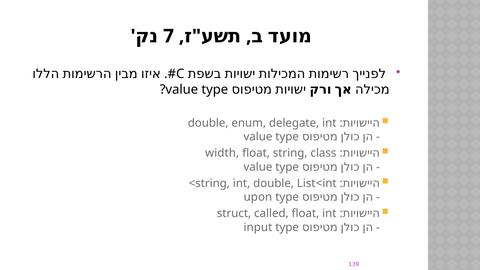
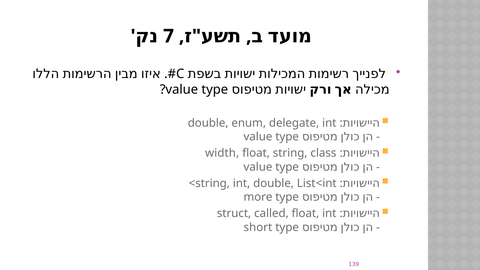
upon: upon -> more
input: input -> short
